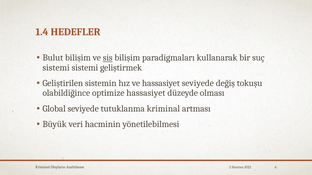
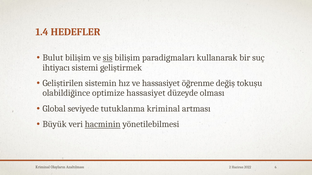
sistemi at (56, 68): sistemi -> ihtiyacı
hassasiyet seviyede: seviyede -> öğrenme
hacminin underline: none -> present
